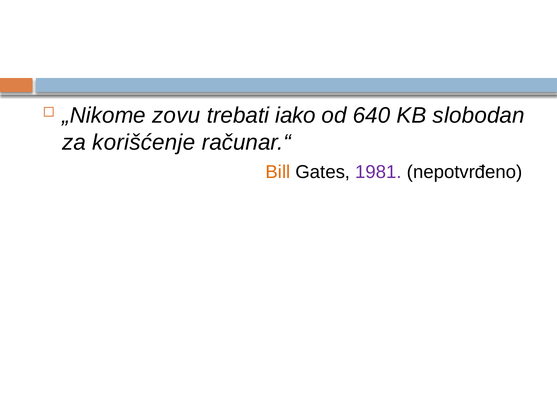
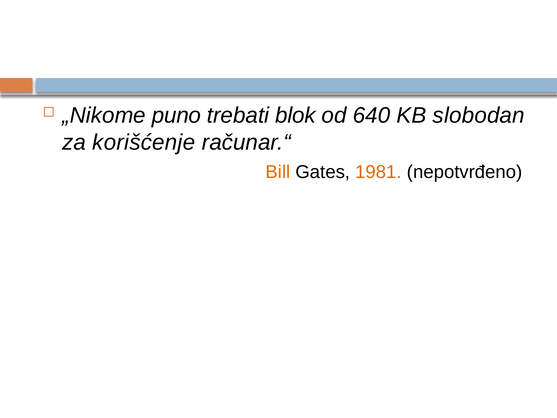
zovu: zovu -> puno
iako: iako -> blok
1981 colour: purple -> orange
